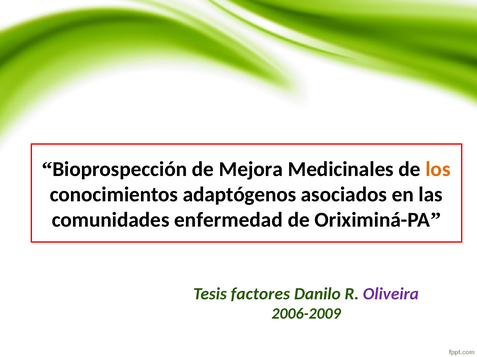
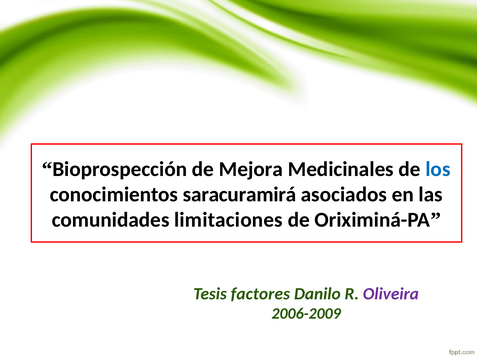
los colour: orange -> blue
adaptógenos: adaptógenos -> saracuramirá
enfermedad: enfermedad -> limitaciones
